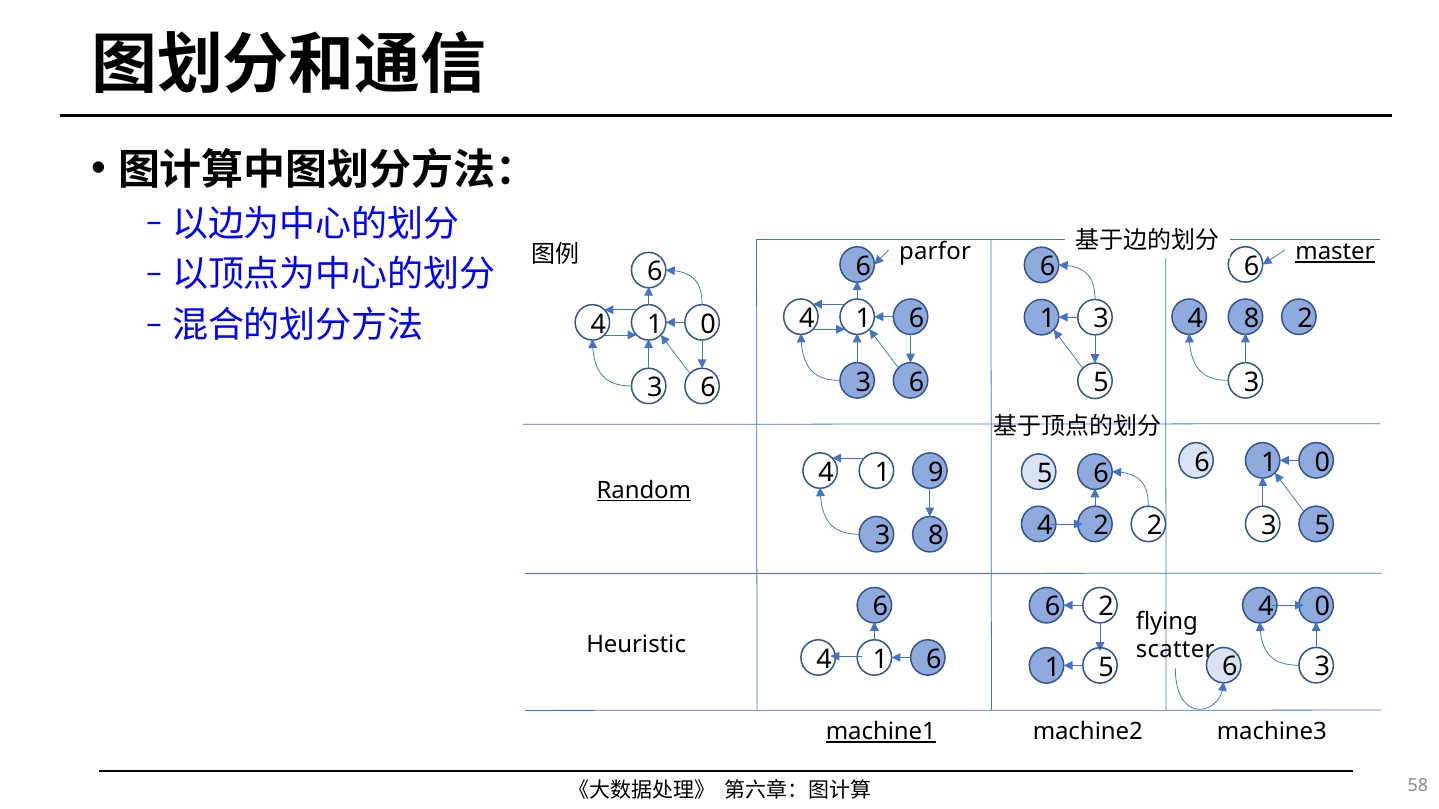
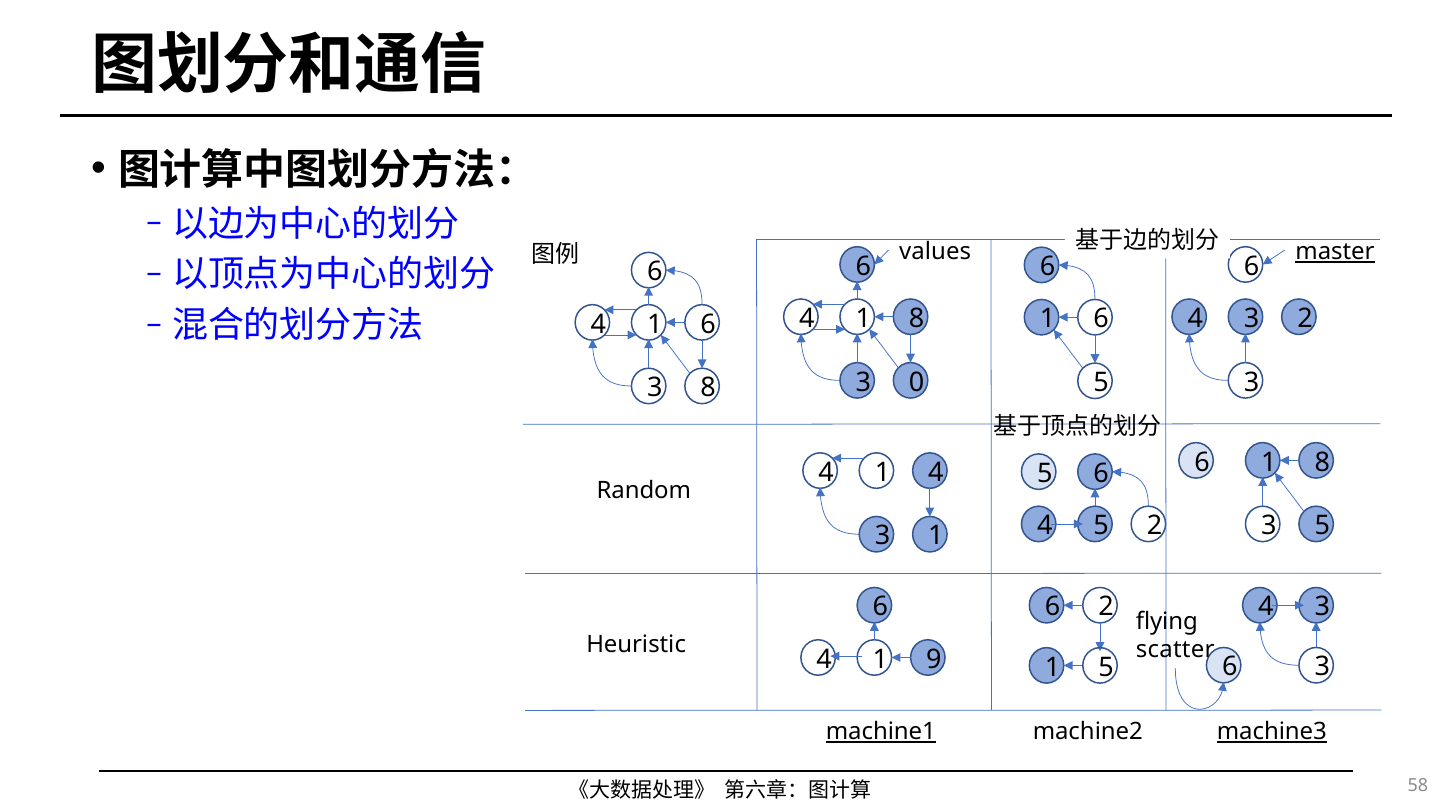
parfor: parfor -> values
6 at (917, 319): 6 -> 8
8 at (1252, 319): 8 -> 3
3 at (1101, 319): 3 -> 6
0 at (708, 324): 0 -> 6
6 at (917, 382): 6 -> 0
6 at (708, 388): 6 -> 8
1 9: 9 -> 4
0 at (1322, 462): 0 -> 8
Random underline: present -> none
4 2: 2 -> 5
3 8: 8 -> 1
0 at (1322, 607): 0 -> 3
6 at (934, 660): 6 -> 9
machine3 underline: none -> present
